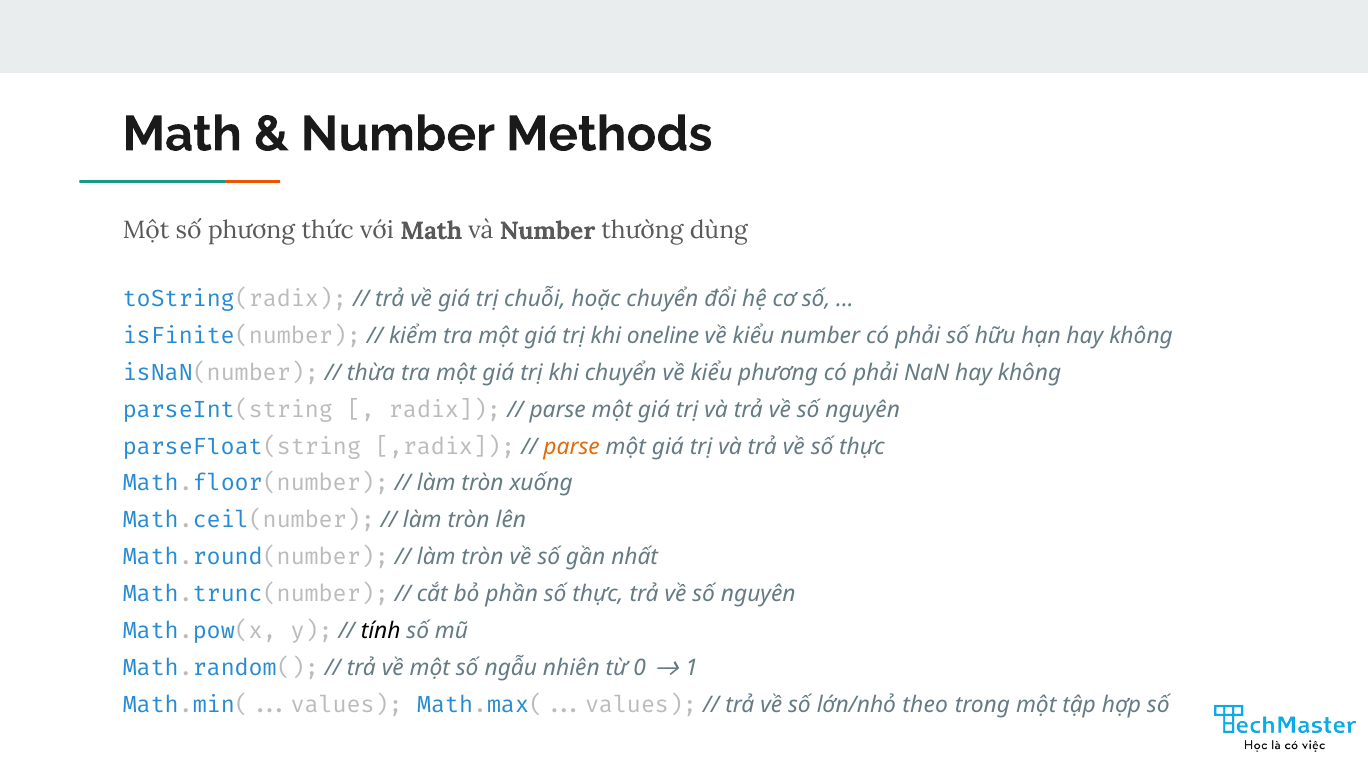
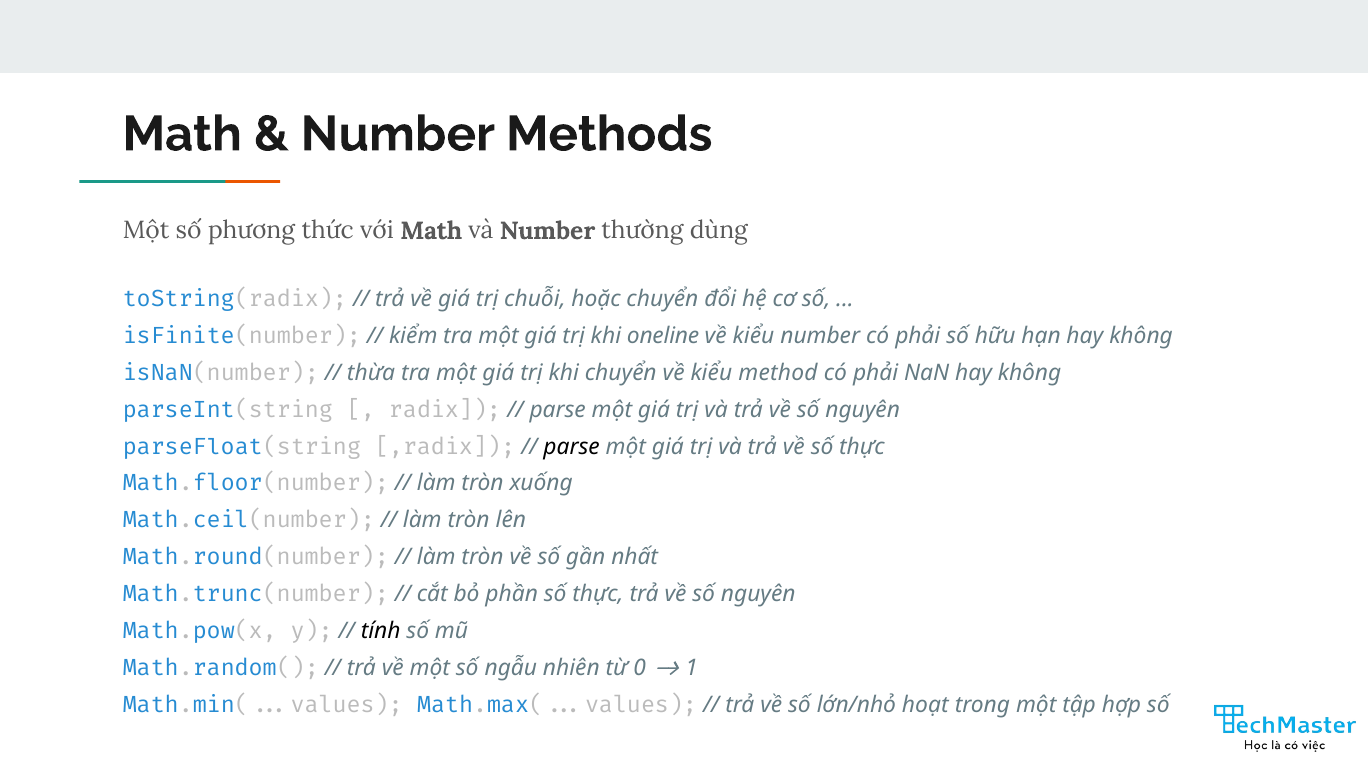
kiểu phương: phương -> method
parse at (572, 447) colour: orange -> black
theo: theo -> hoạt
